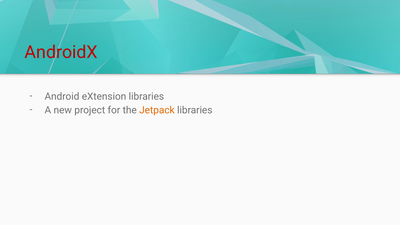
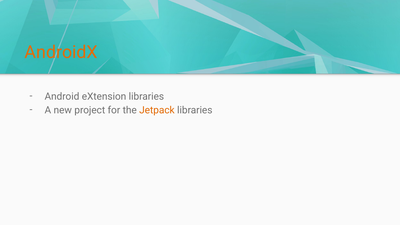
AndroidX colour: red -> orange
